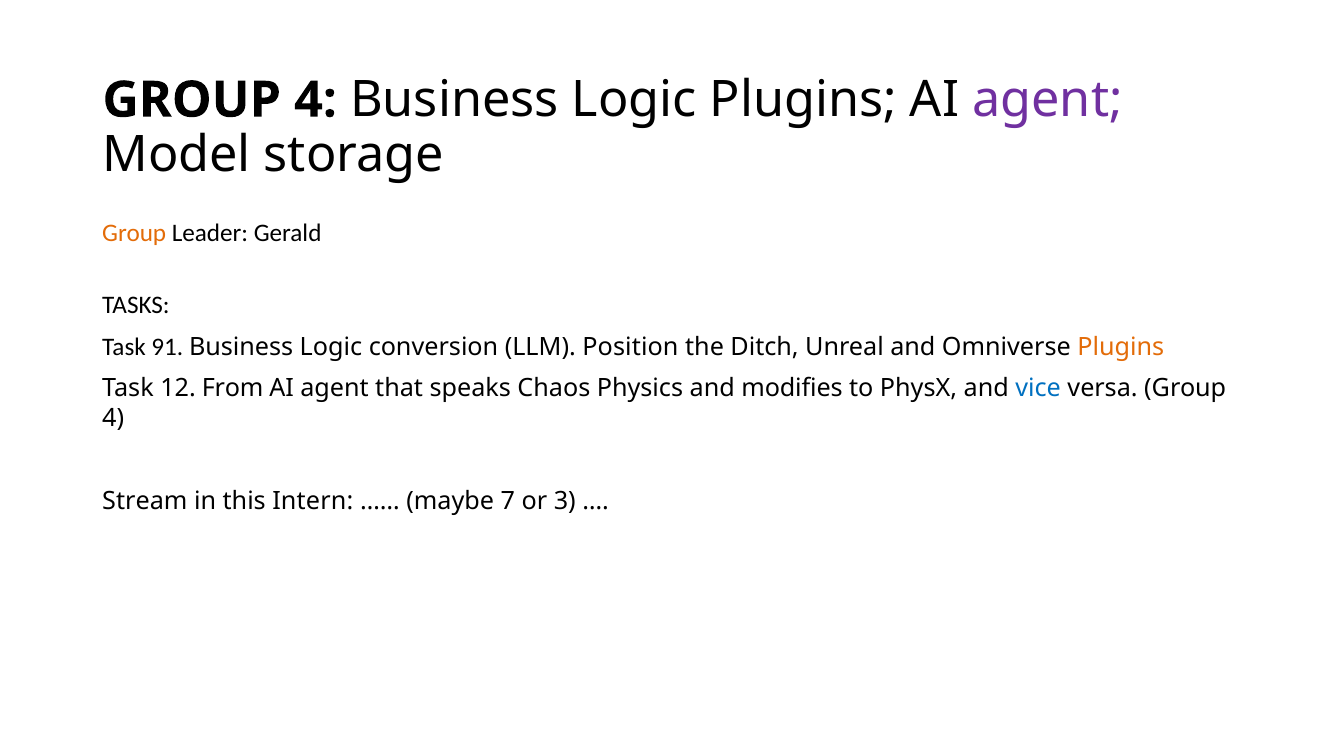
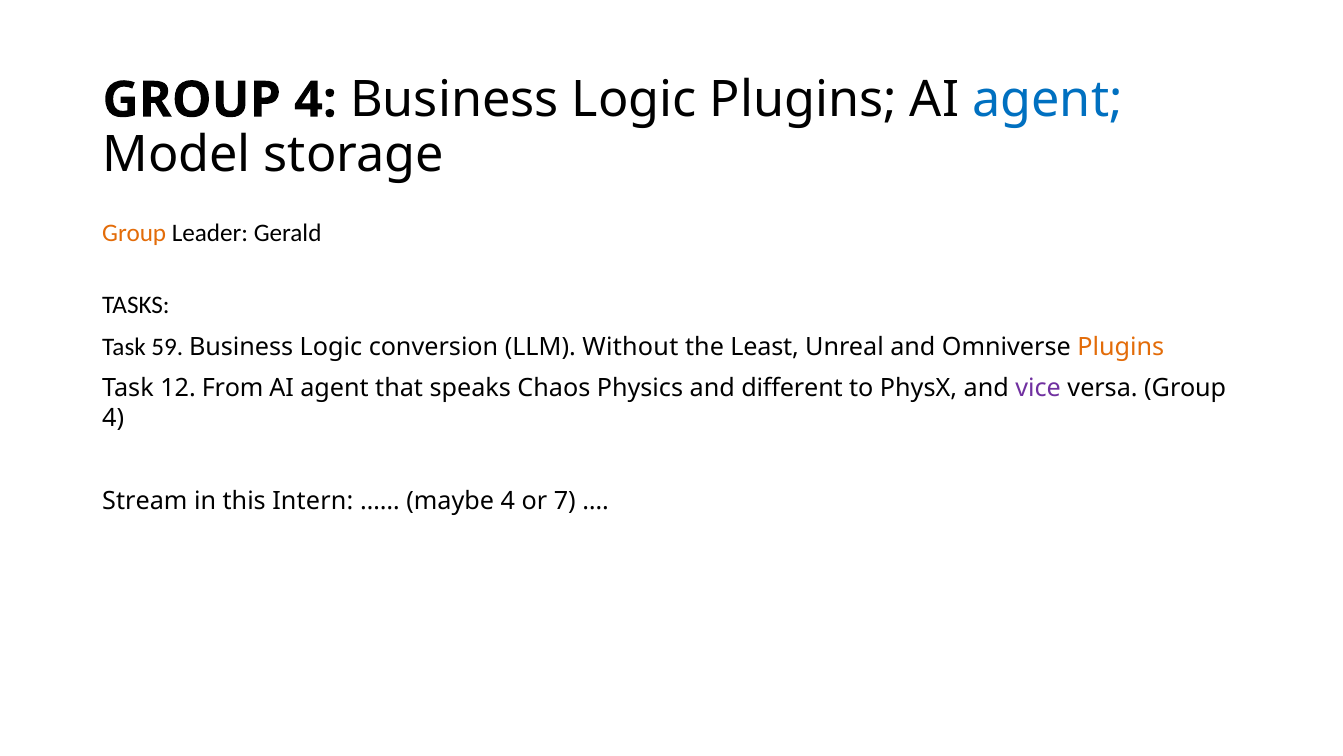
agent at (1048, 100) colour: purple -> blue
91: 91 -> 59
Position: Position -> Without
Ditch: Ditch -> Least
modifies: modifies -> different
vice colour: blue -> purple
maybe 7: 7 -> 4
3: 3 -> 7
